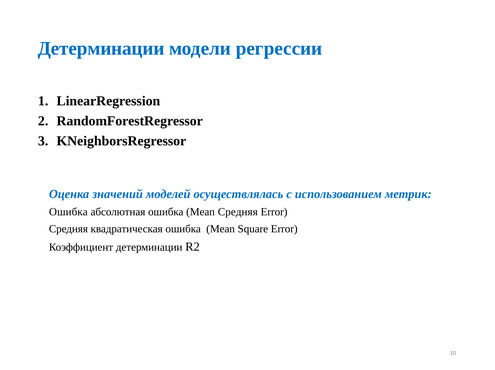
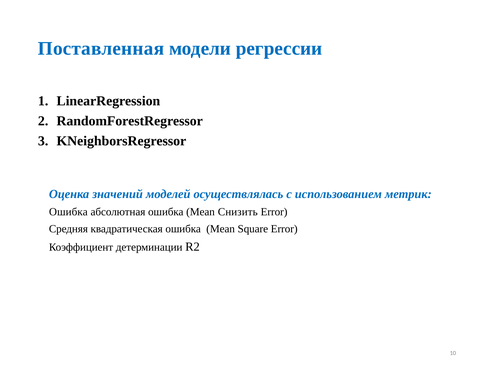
Детерминации at (101, 48): Детерминации -> Поставленная
Mean Средняя: Средняя -> Снизить
